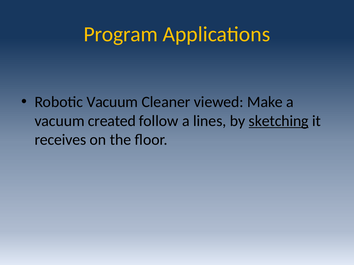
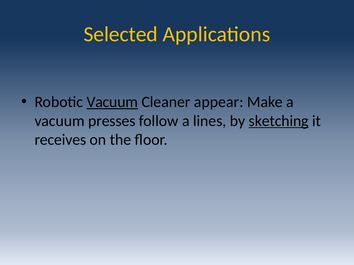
Program: Program -> Selected
Vacuum at (112, 102) underline: none -> present
viewed: viewed -> appear
created: created -> presses
